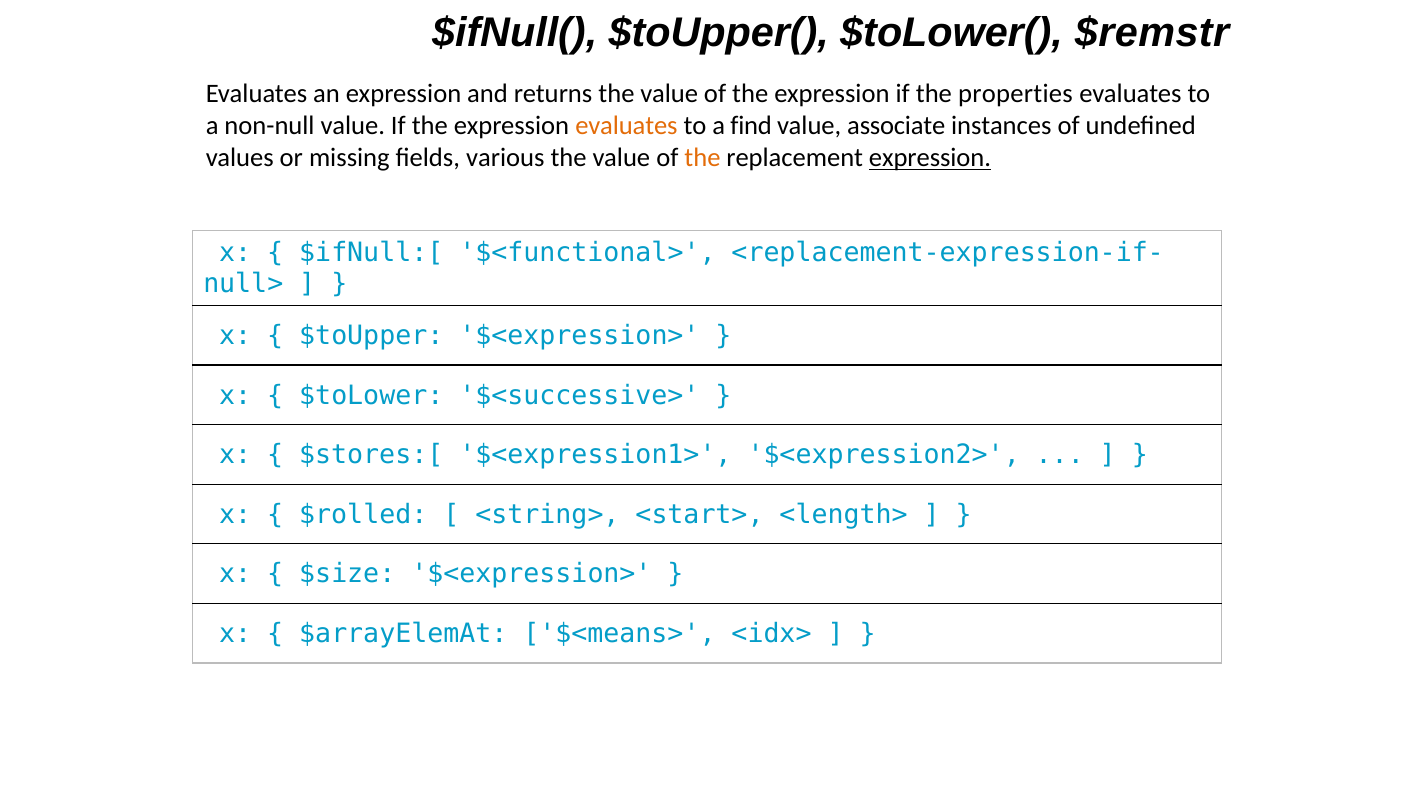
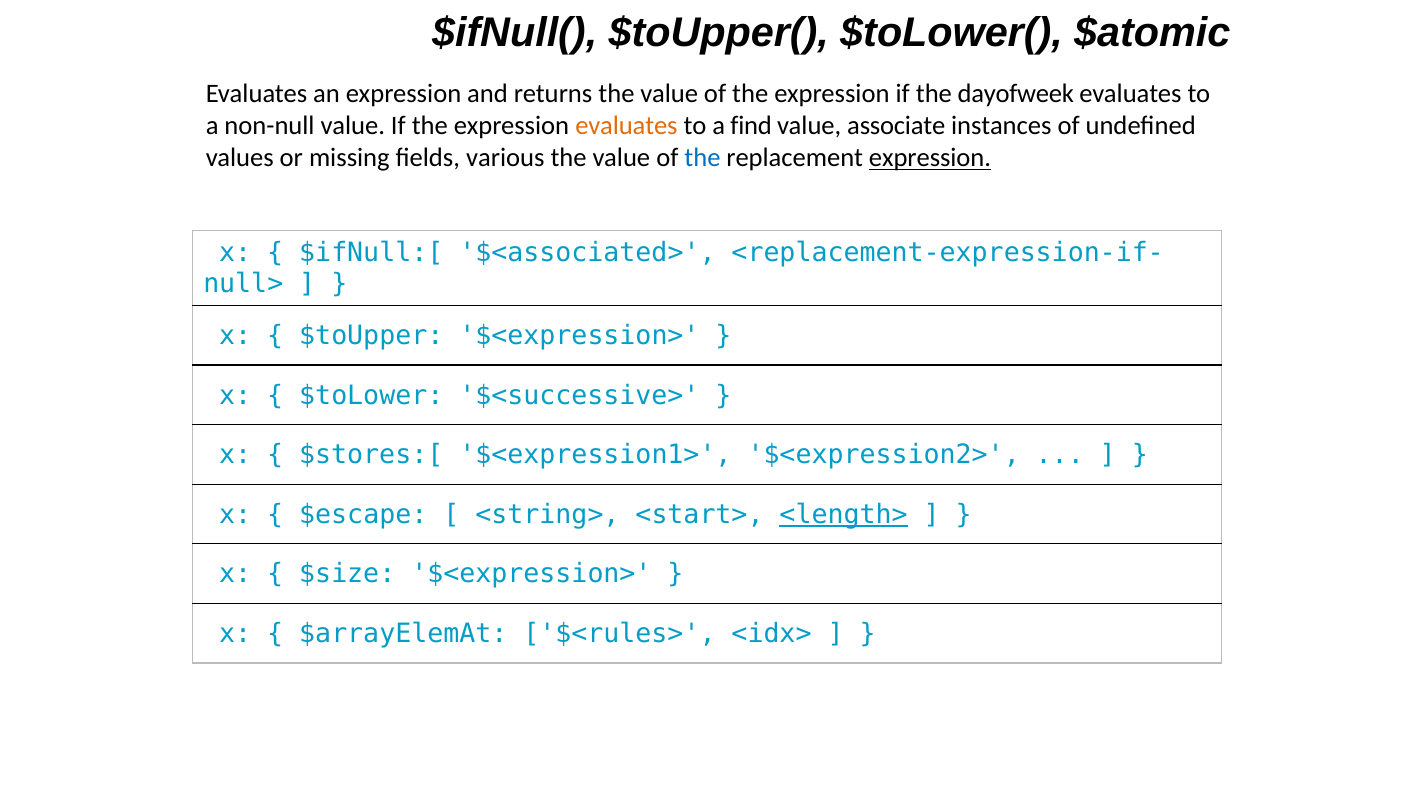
$remstr: $remstr -> $atomic
properties: properties -> dayofweek
the at (702, 158) colour: orange -> blue
$<functional>: $<functional> -> $<associated>
$rolled: $rolled -> $escape
<length> underline: none -> present
$<means>: $<means> -> $<rules>
